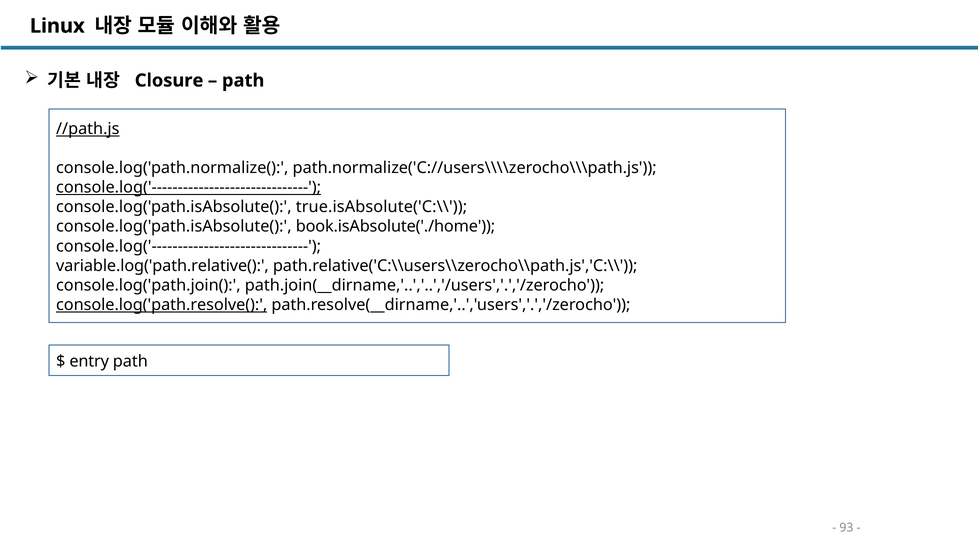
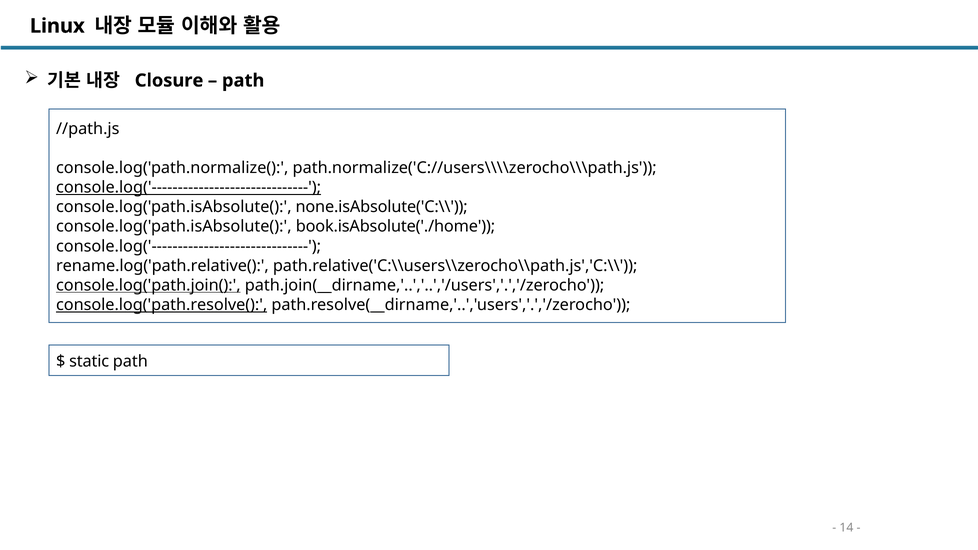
//path.js underline: present -> none
true.isAbsolute('C:\\: true.isAbsolute('C:\\ -> none.isAbsolute('C:\\
variable.log('path.relative(: variable.log('path.relative( -> rename.log('path.relative(
console.log('path.join( underline: none -> present
entry: entry -> static
93: 93 -> 14
